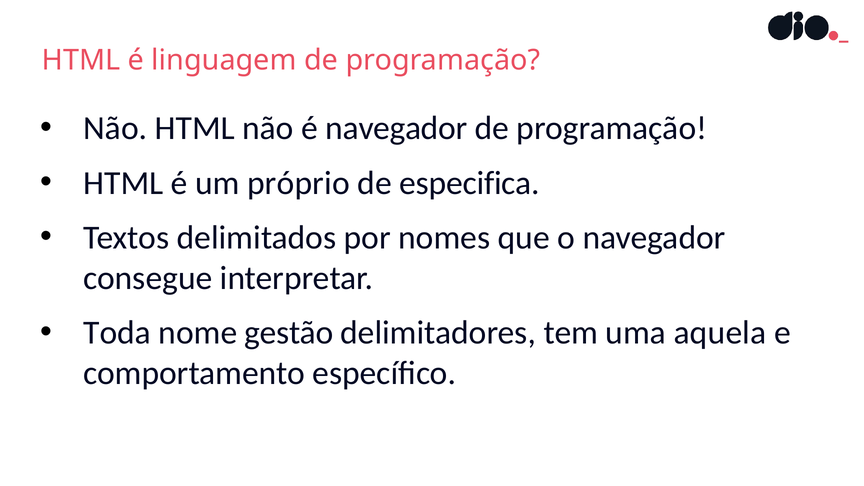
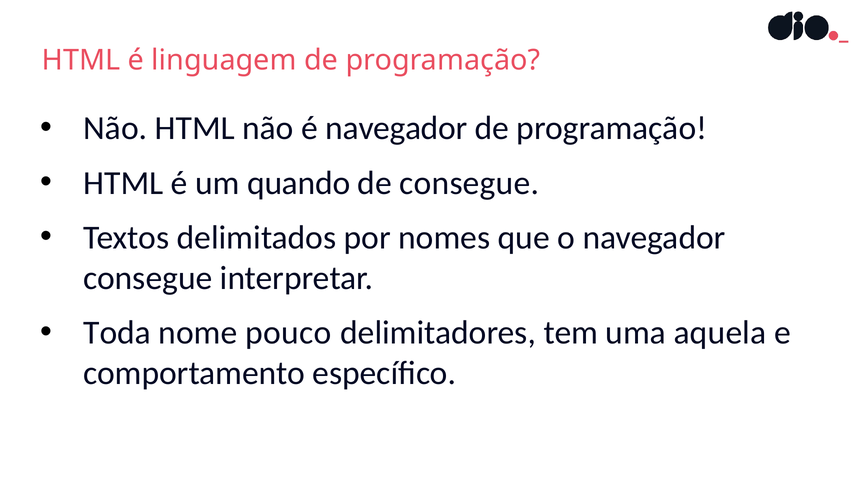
próprio: próprio -> quando
de especifica: especifica -> consegue
gestão: gestão -> pouco
